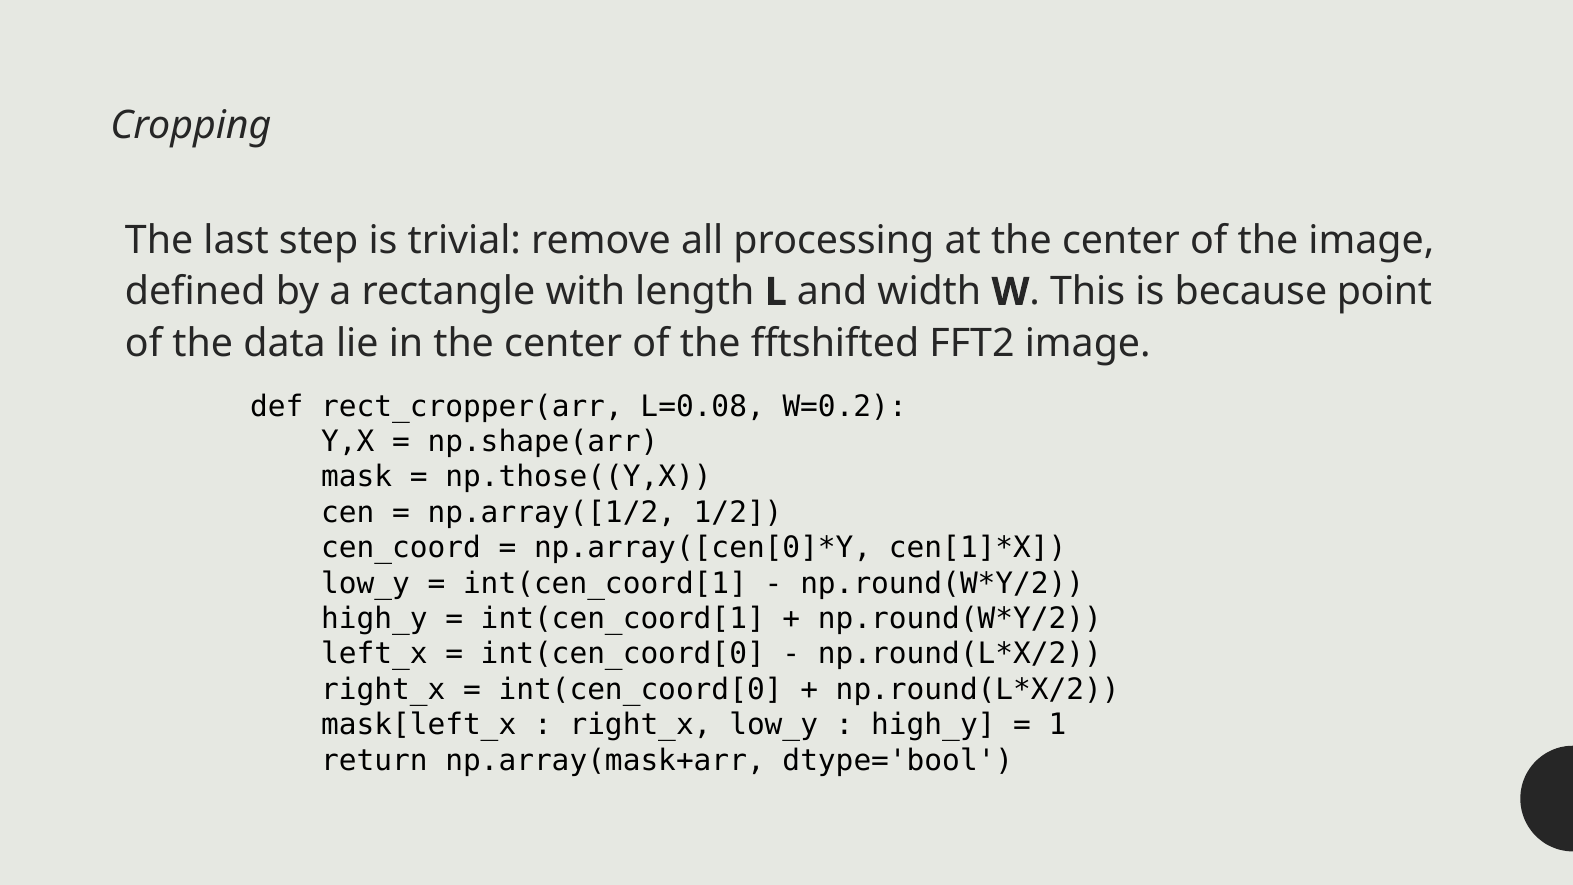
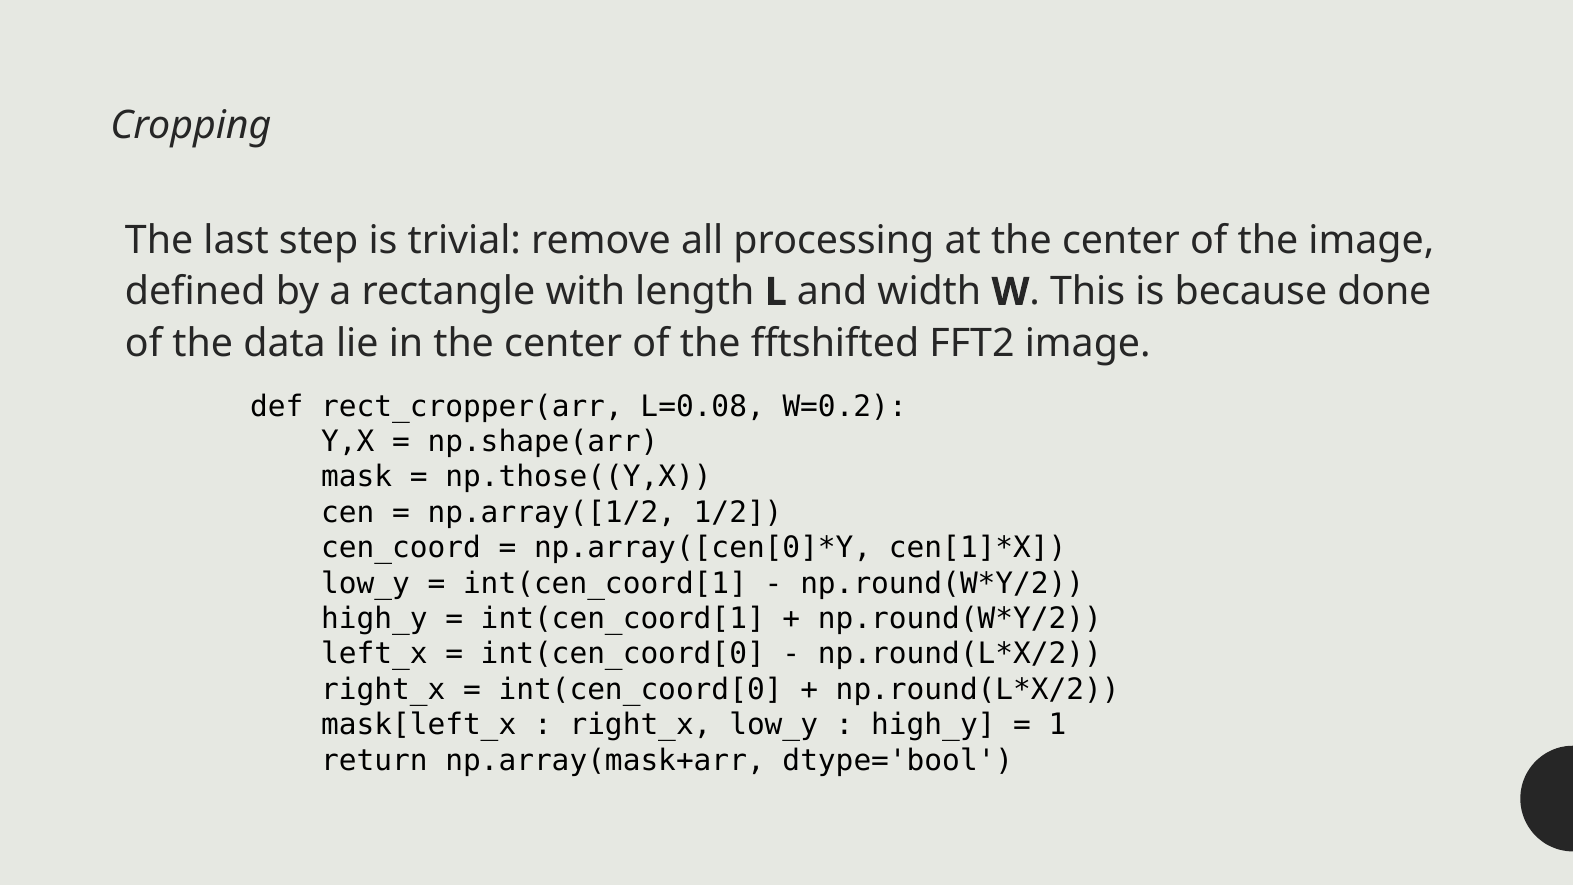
point: point -> done
